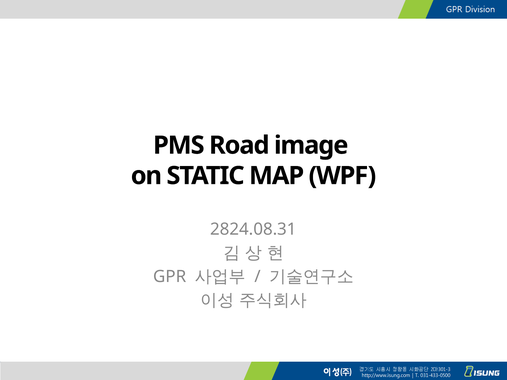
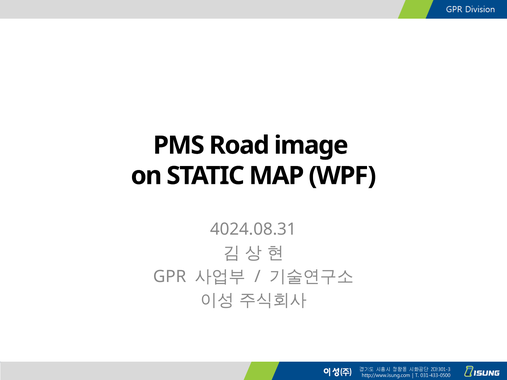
2824.08.31: 2824.08.31 -> 4024.08.31
